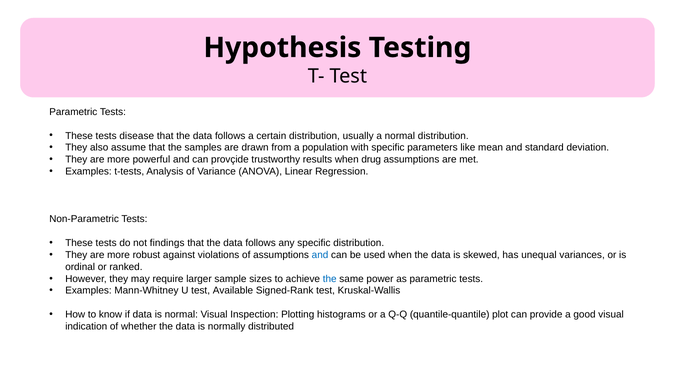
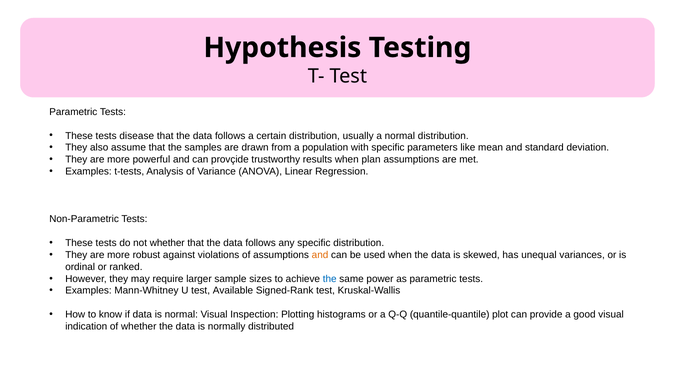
drug: drug -> plan
not findings: findings -> whether
and at (320, 255) colour: blue -> orange
